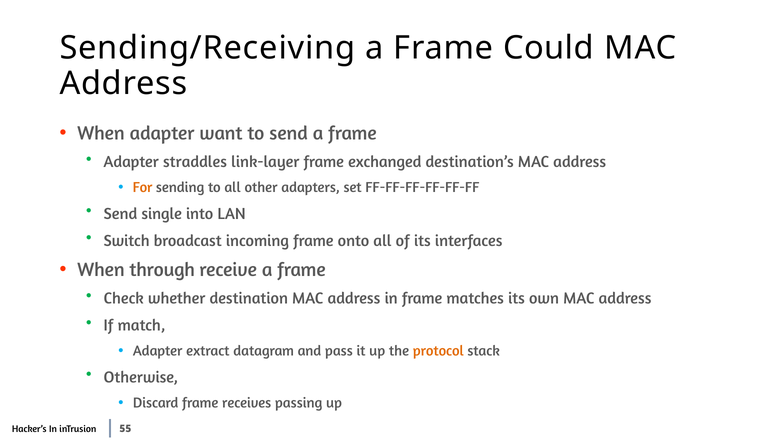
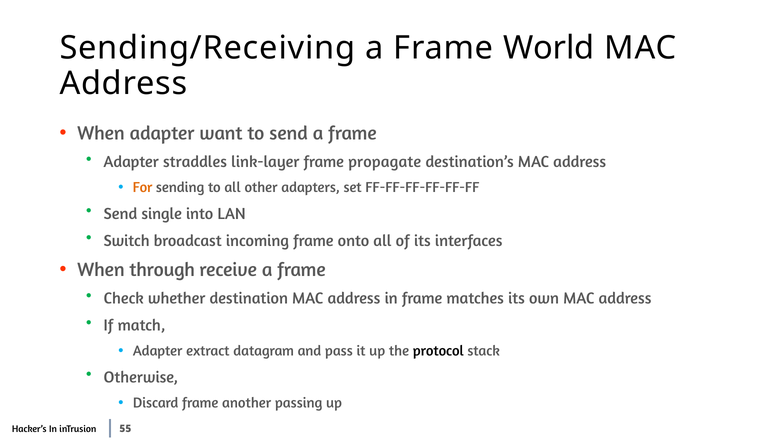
Could: Could -> World
exchanged: exchanged -> propagate
protocol colour: orange -> black
receives: receives -> another
